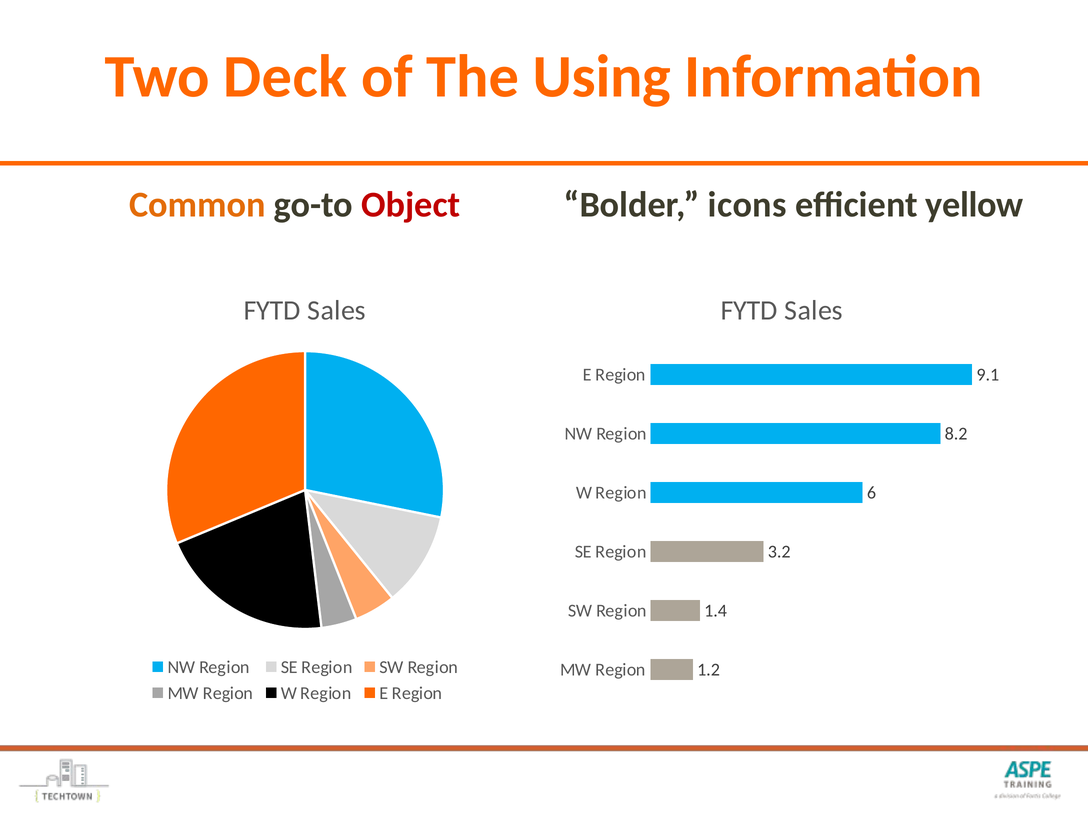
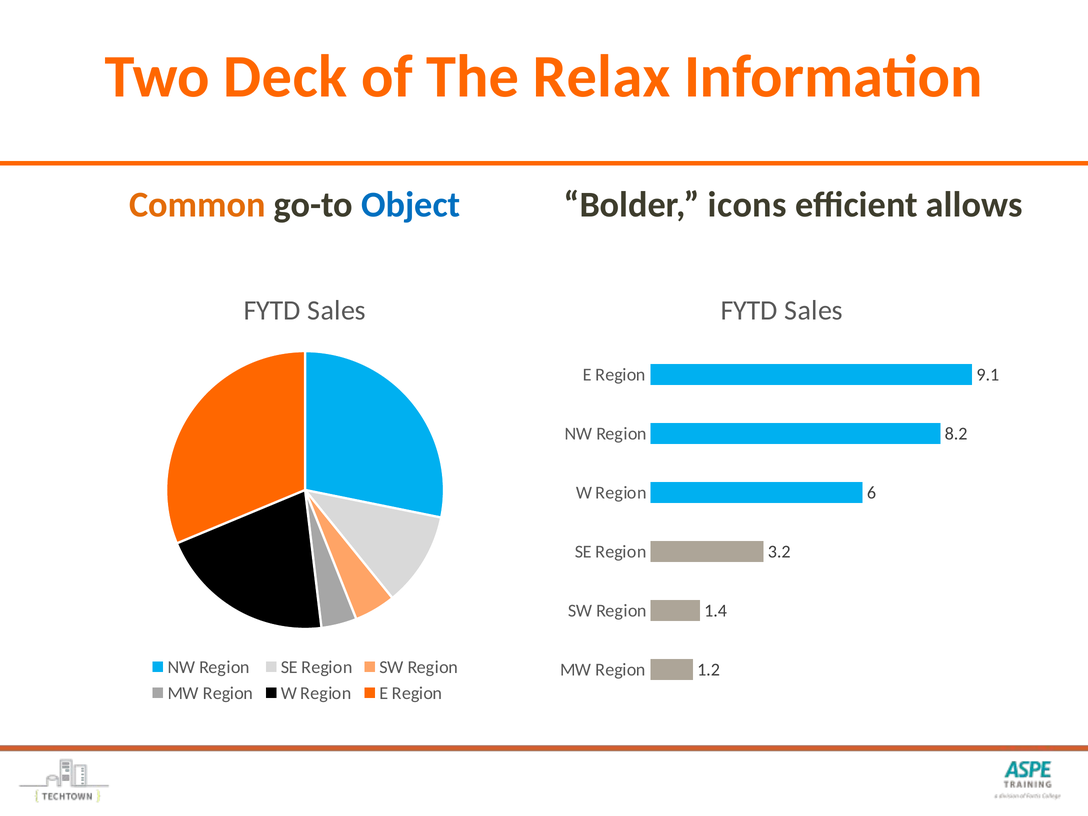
Using: Using -> Relax
Object colour: red -> blue
yellow: yellow -> allows
